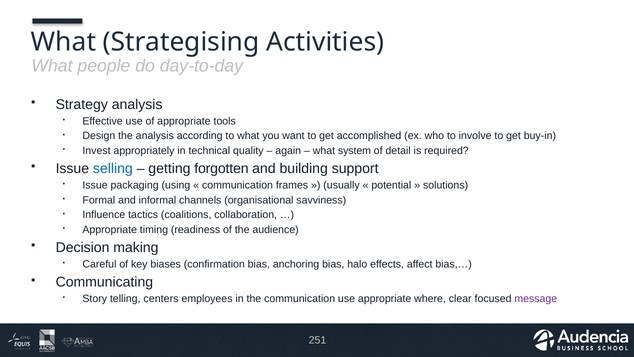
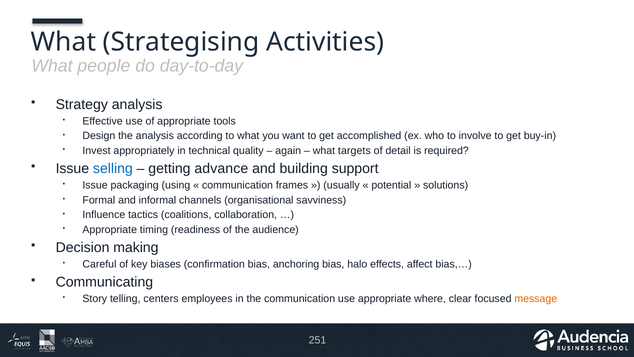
system: system -> targets
forgotten: forgotten -> advance
message colour: purple -> orange
